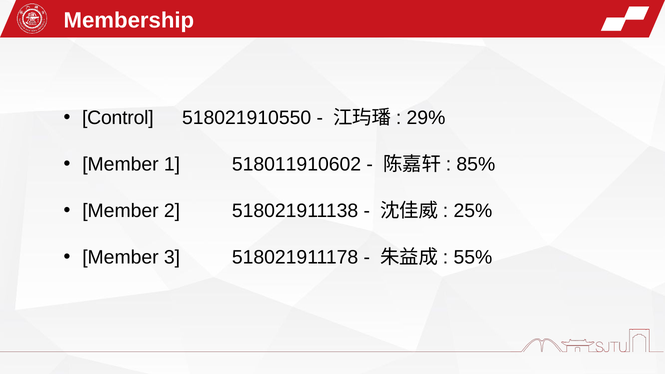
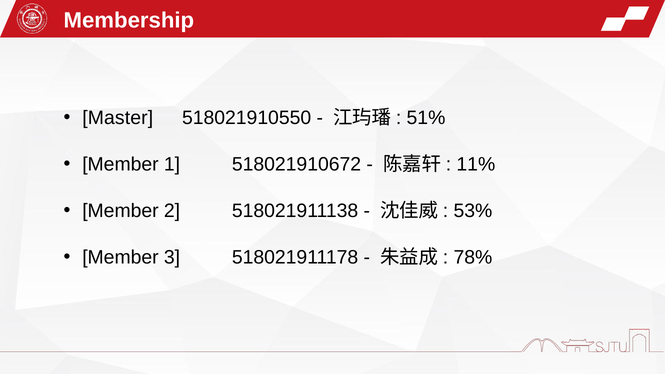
Control: Control -> Master
29%: 29% -> 51%
518011910602: 518011910602 -> 518021910672
85%: 85% -> 11%
25%: 25% -> 53%
55%: 55% -> 78%
